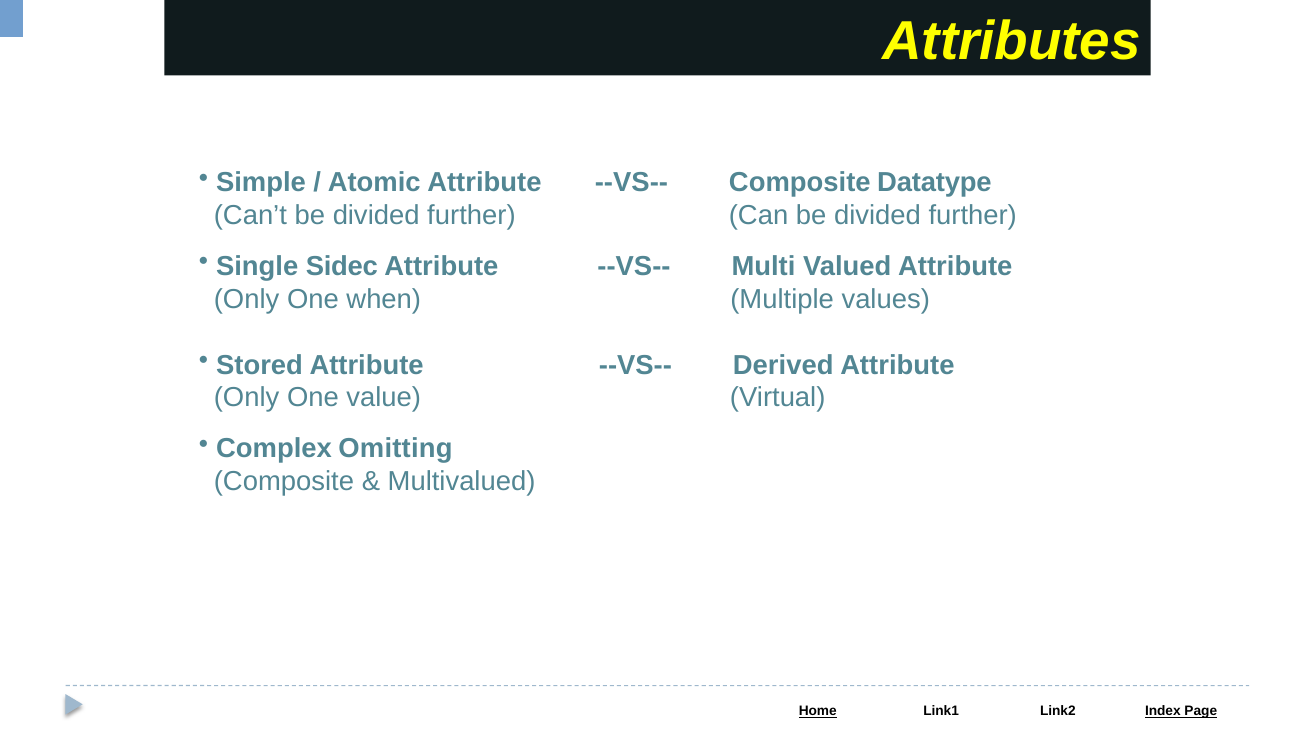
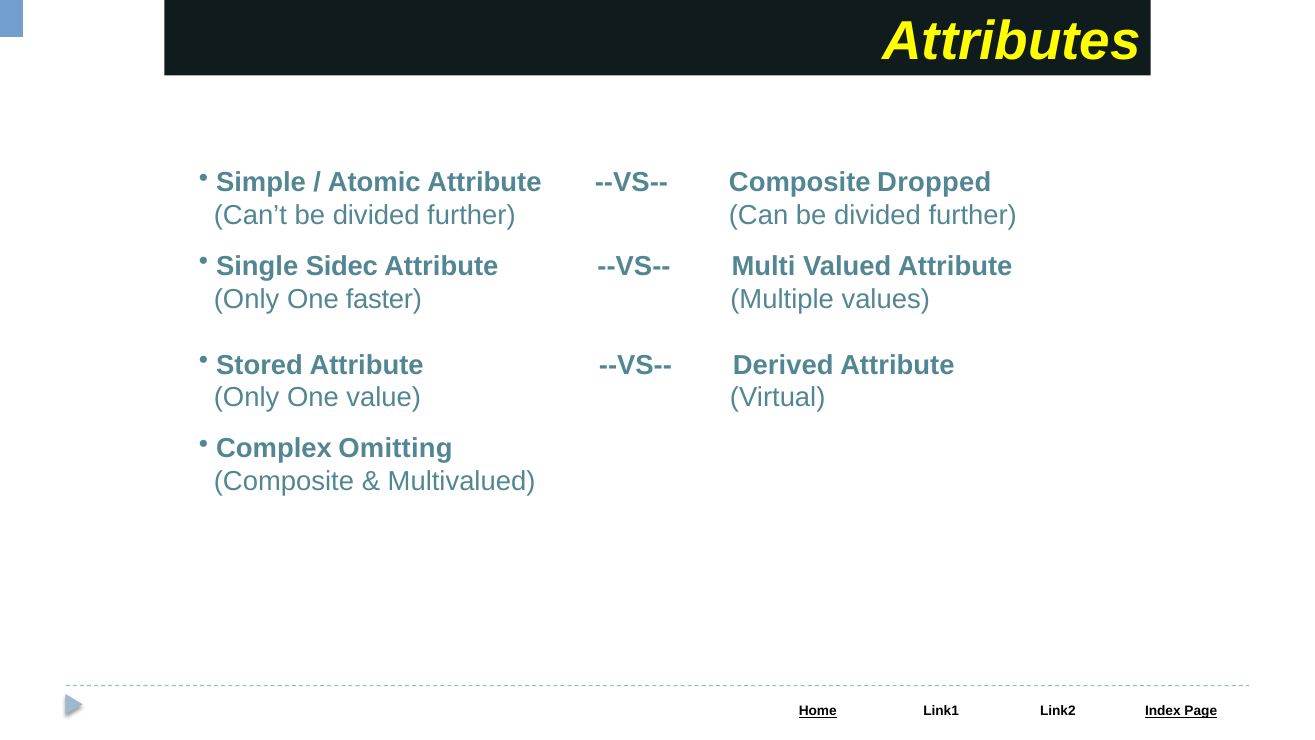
Datatype: Datatype -> Dropped
when: when -> faster
